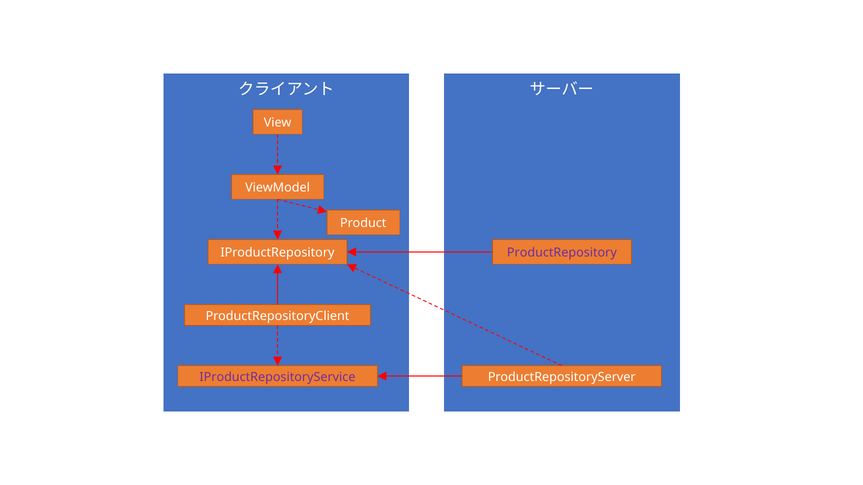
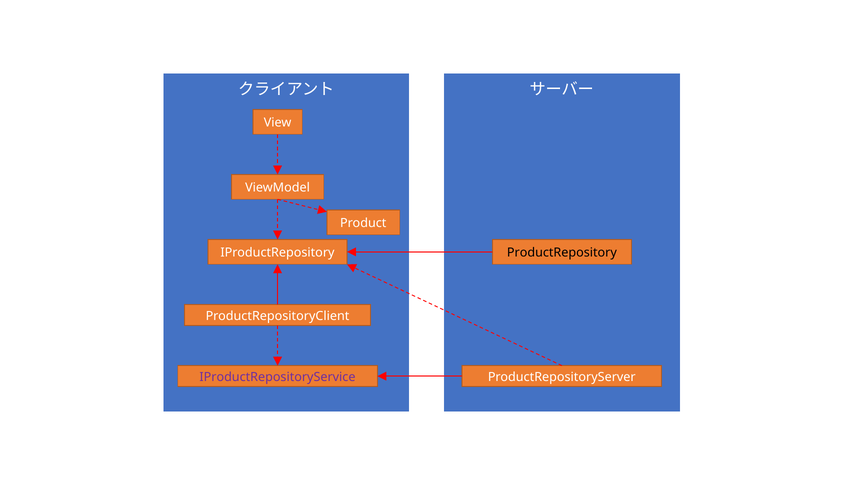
ProductRepository colour: purple -> black
